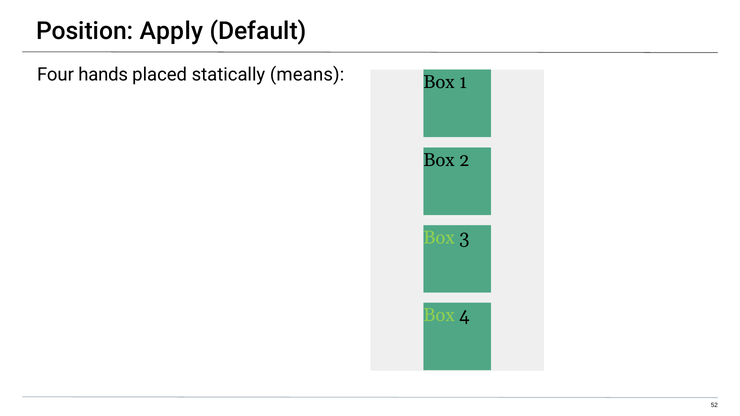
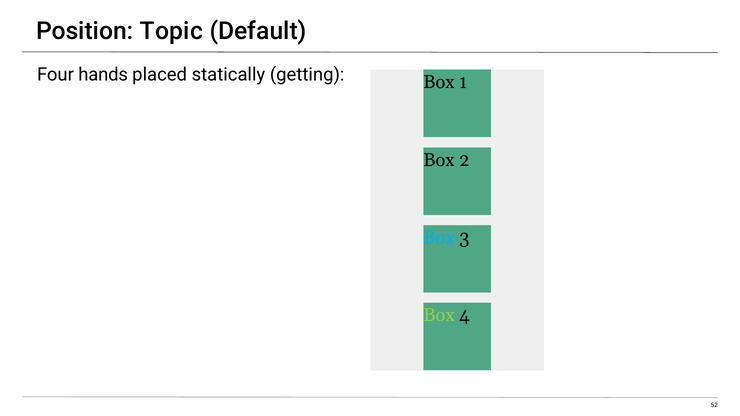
Apply: Apply -> Topic
means: means -> getting
Box at (439, 238) colour: light green -> light blue
